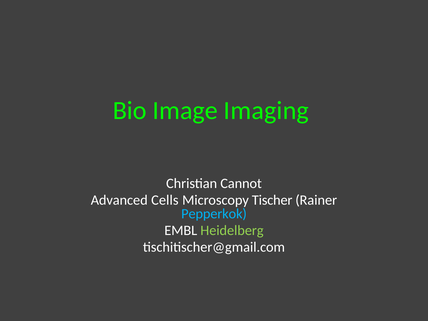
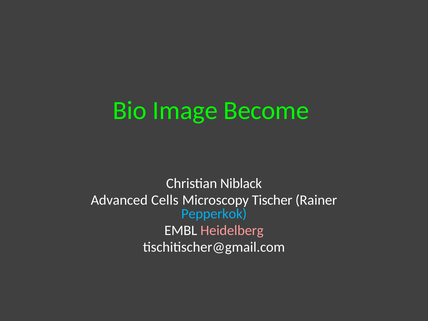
Imaging: Imaging -> Become
Cannot: Cannot -> Niblack
Heidelberg colour: light green -> pink
